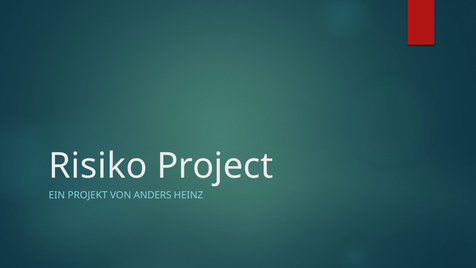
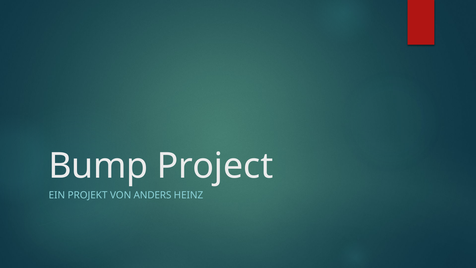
Risiko: Risiko -> Bump
